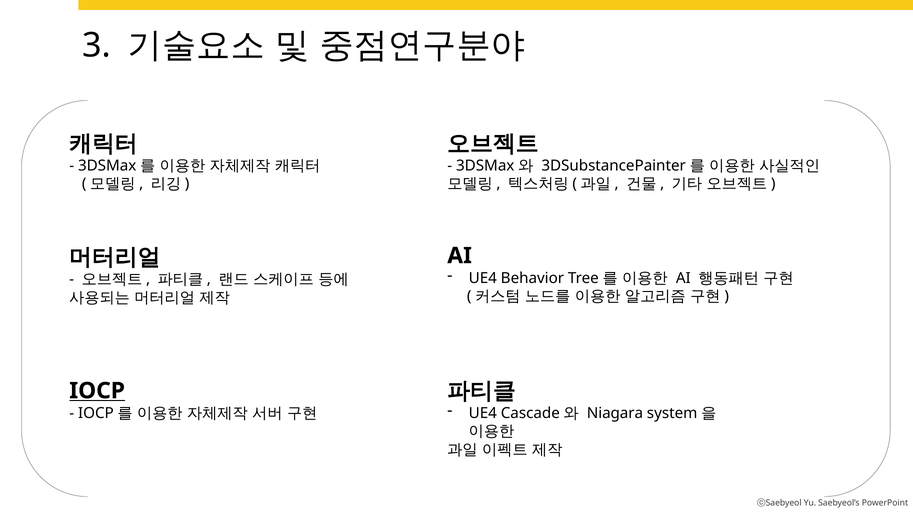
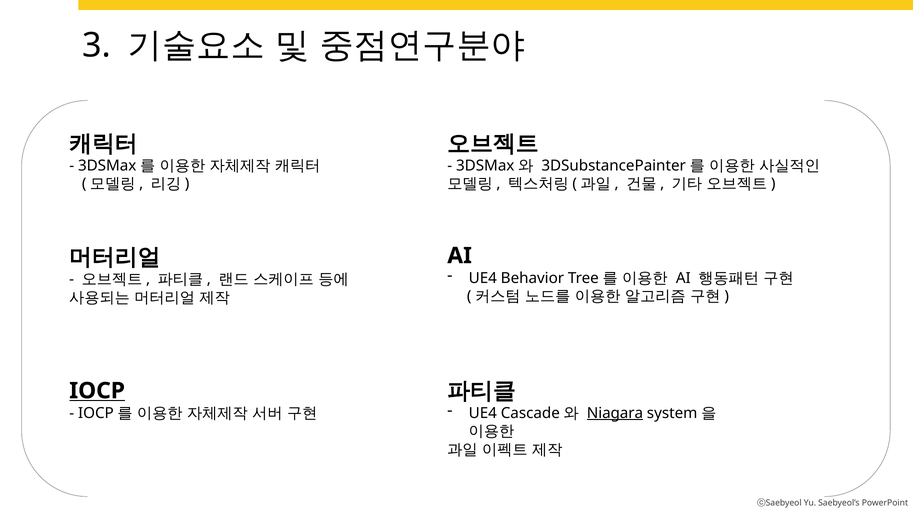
Niagara underline: none -> present
